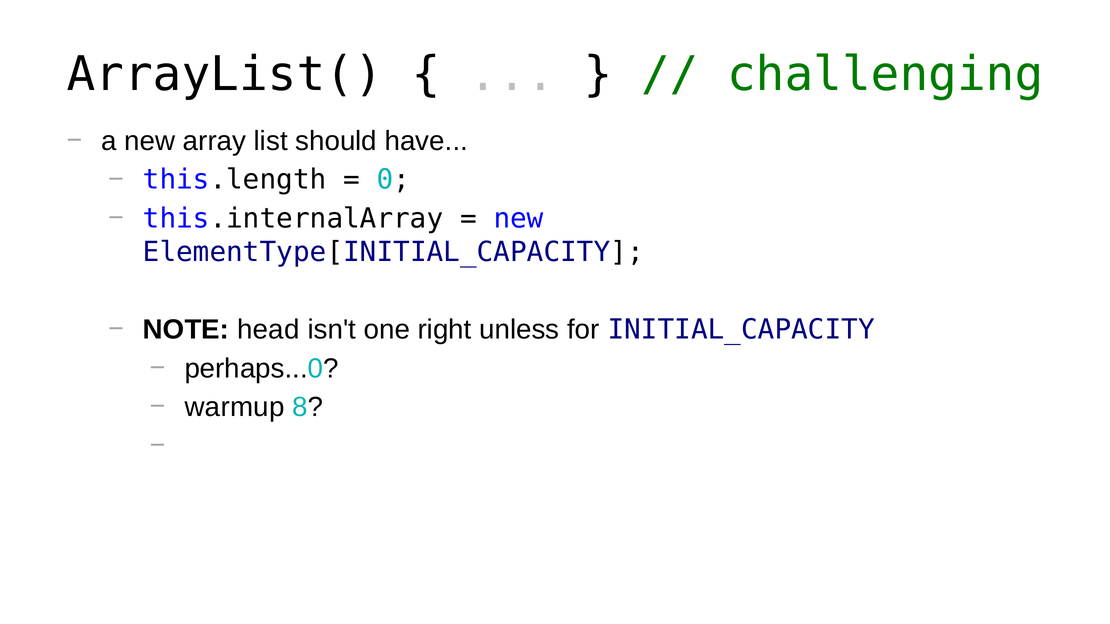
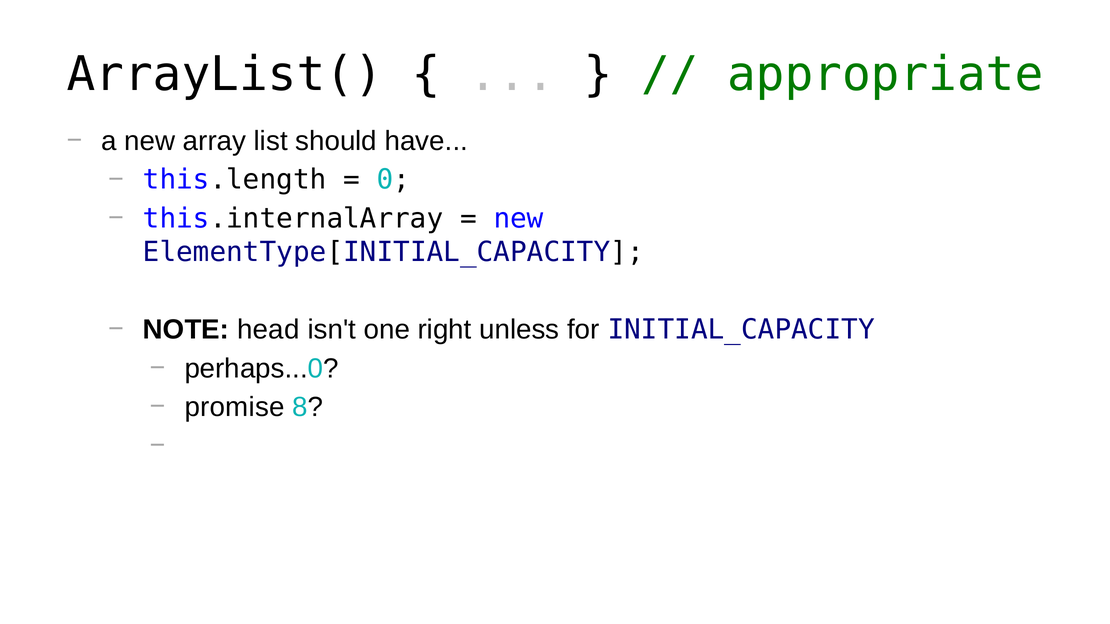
challenging: challenging -> appropriate
warmup: warmup -> promise
